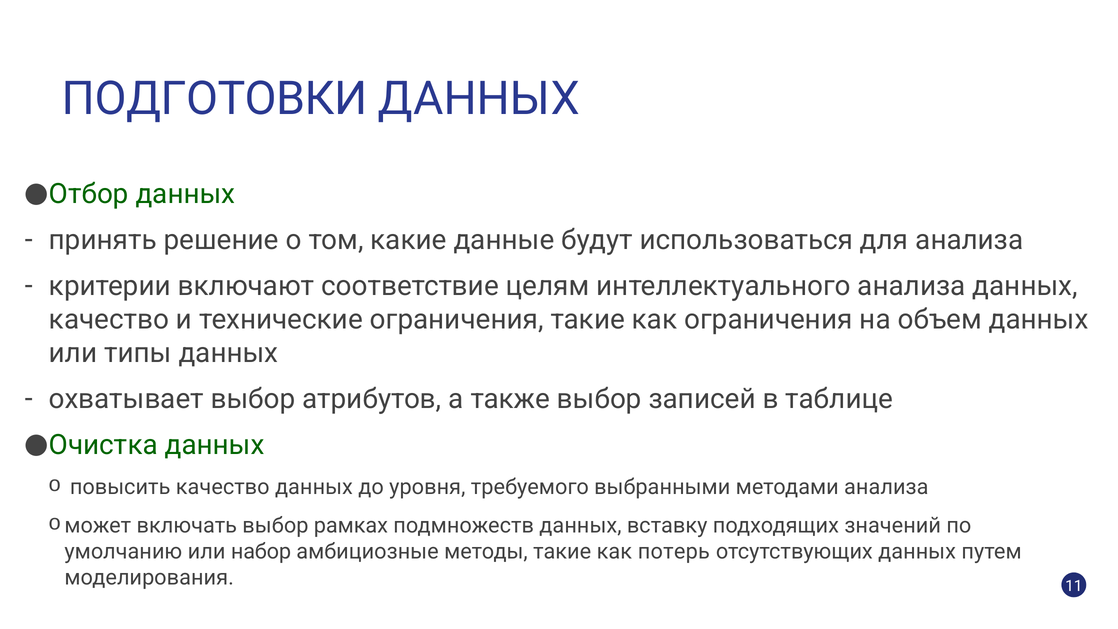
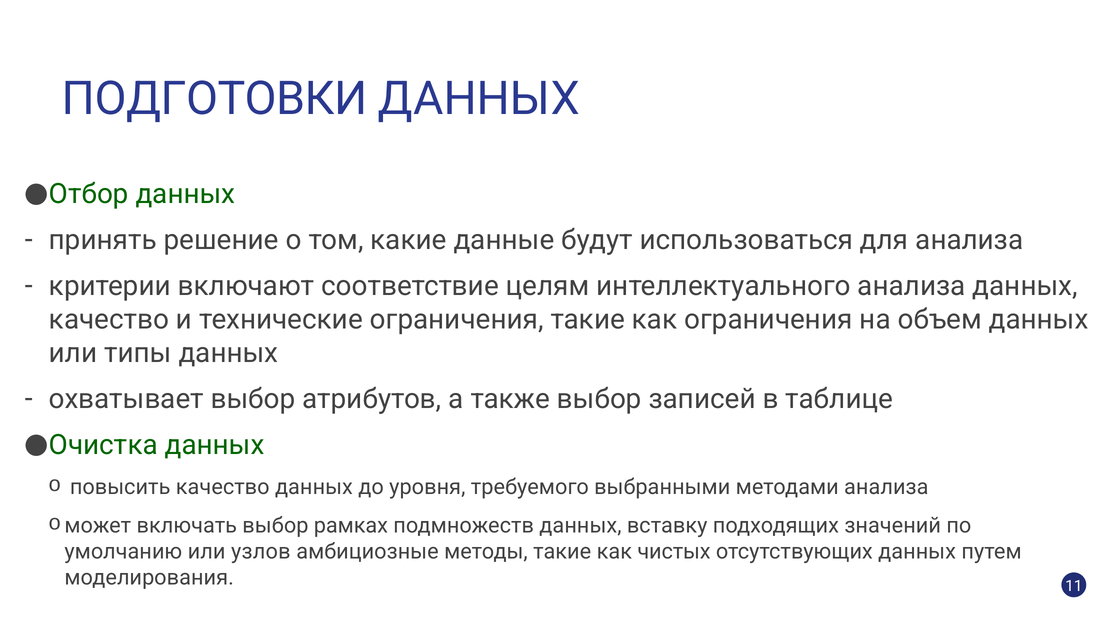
набор: набор -> узлов
потерь: потерь -> чистых
